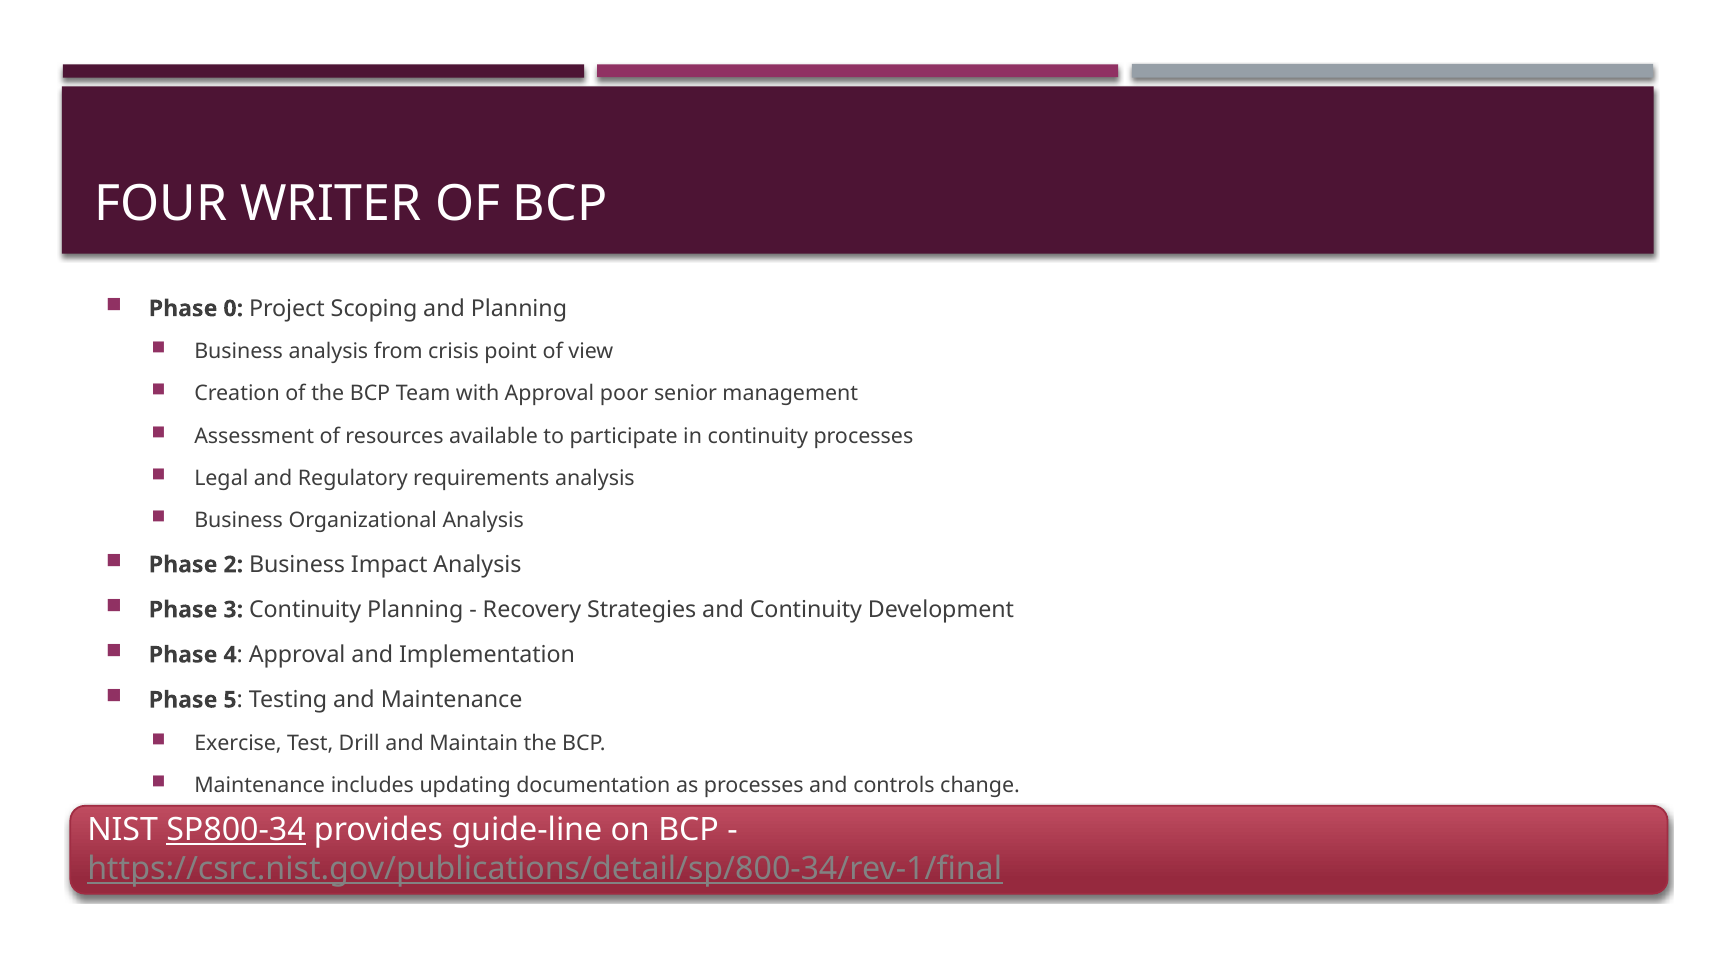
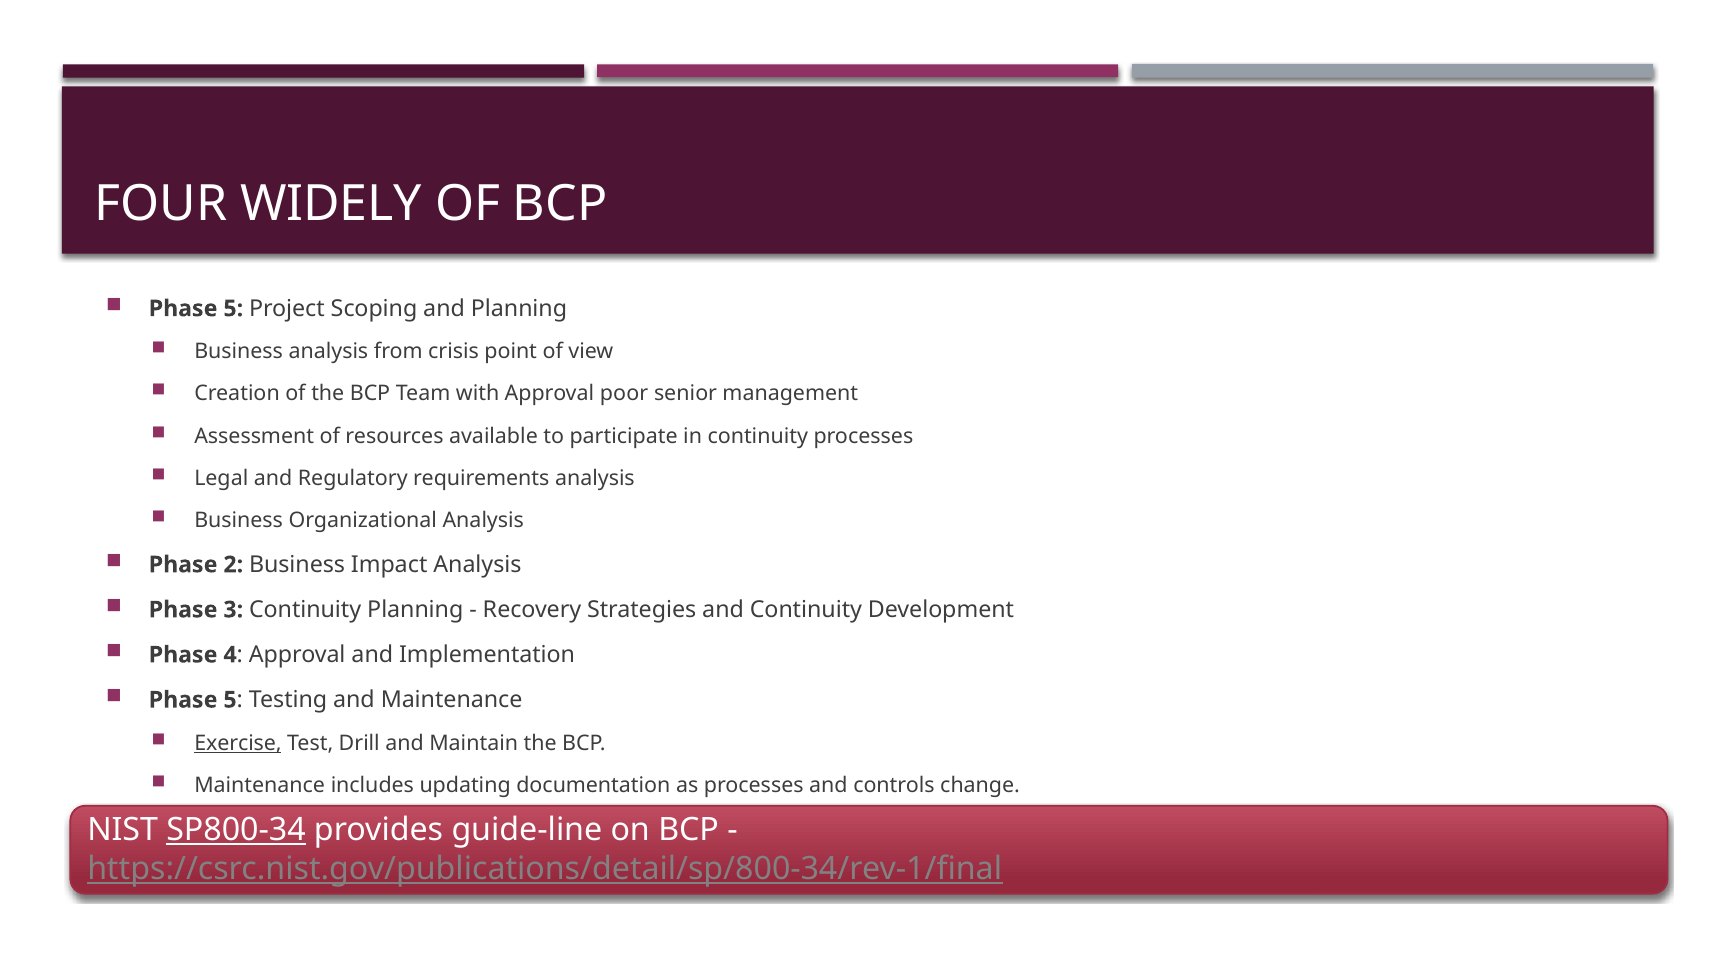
WRITER: WRITER -> WIDELY
0 at (233, 309): 0 -> 5
Exercise underline: none -> present
